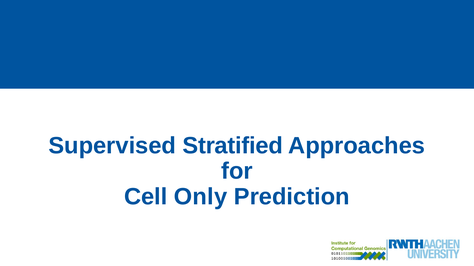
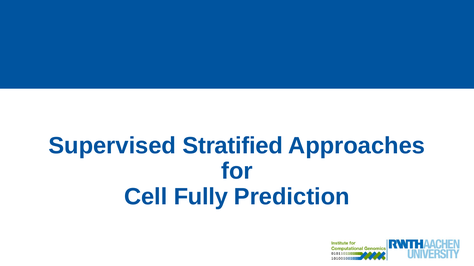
Only: Only -> Fully
